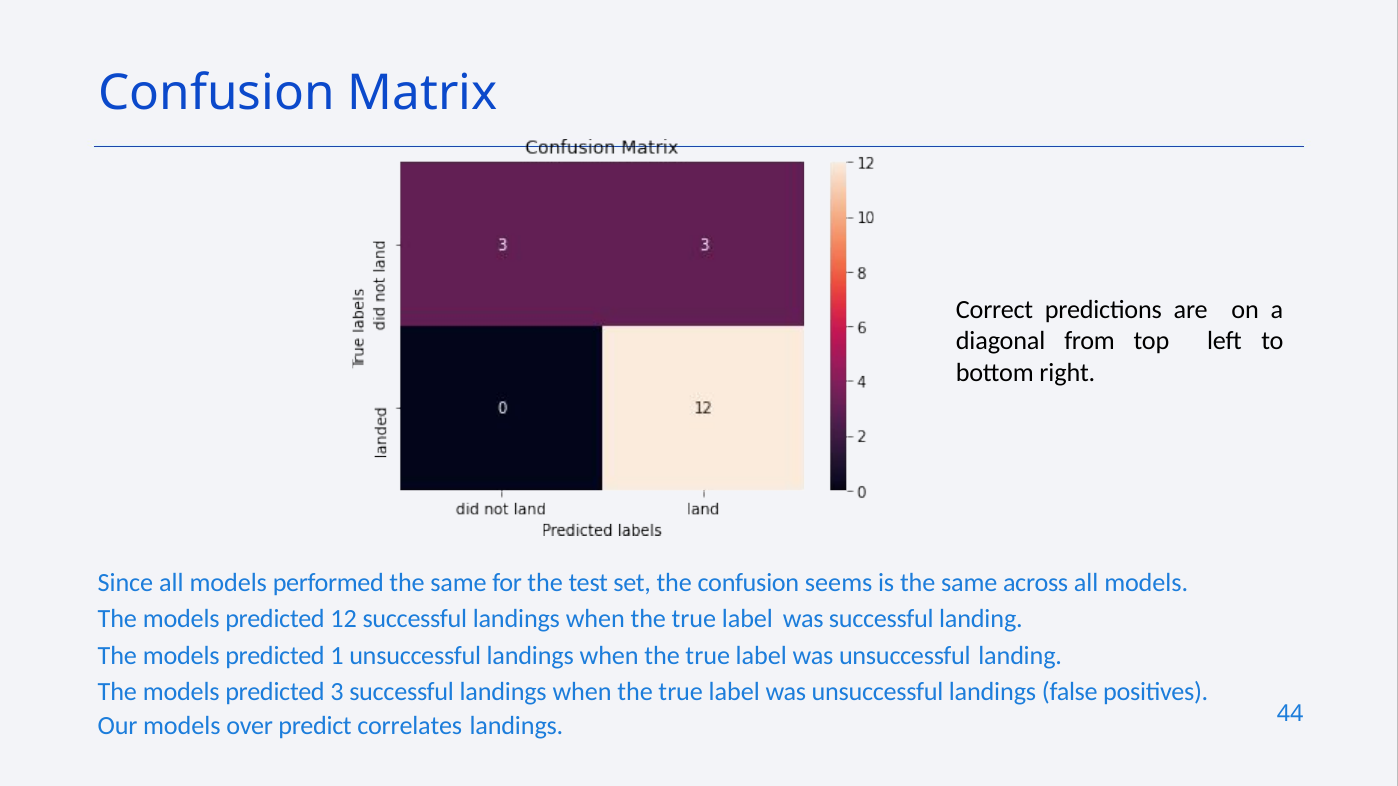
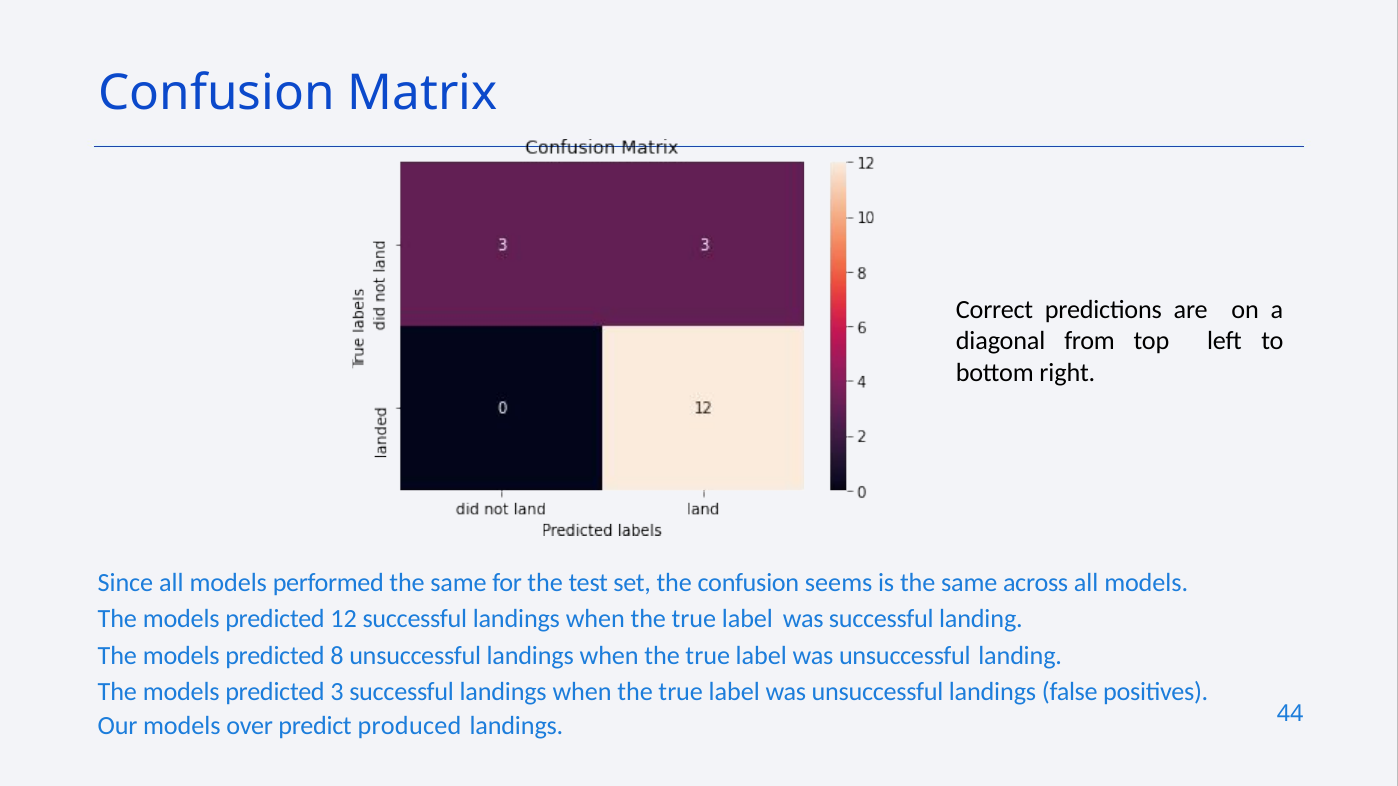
1: 1 -> 8
correlates: correlates -> produced
